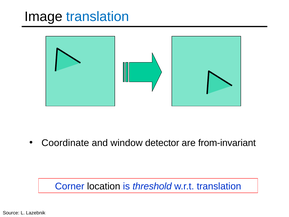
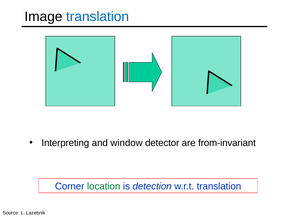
Coordinate: Coordinate -> Interpreting
location colour: black -> green
threshold: threshold -> detection
